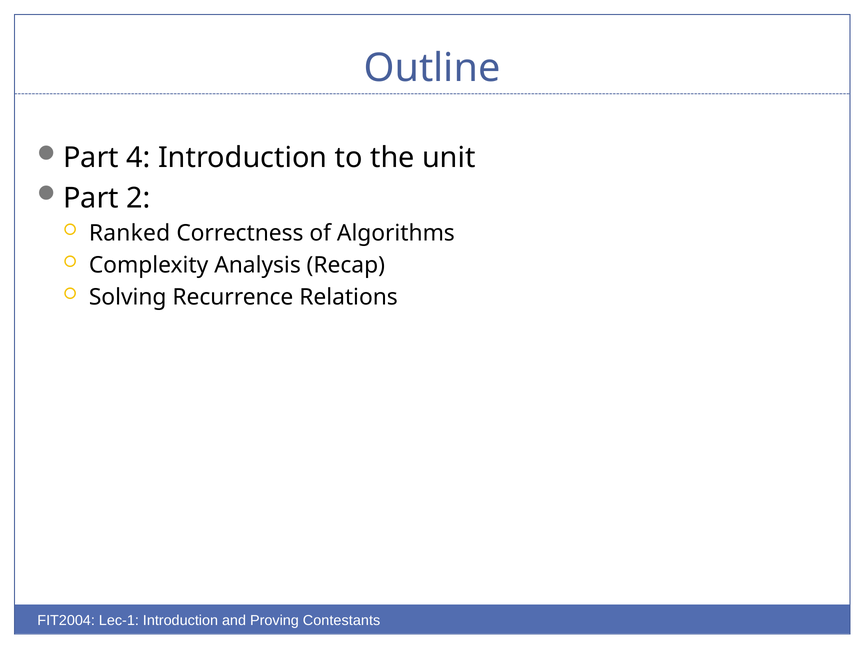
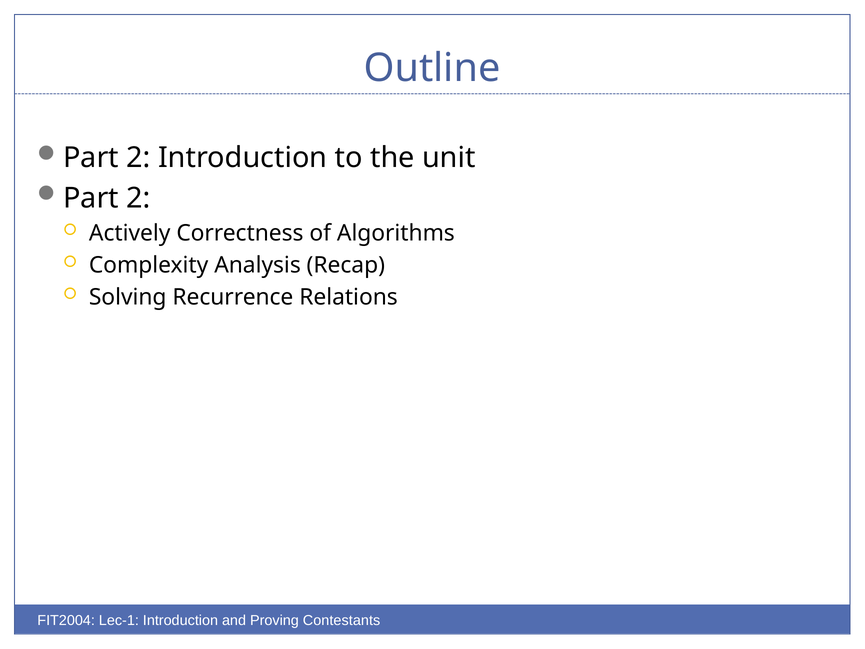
4 at (139, 158): 4 -> 2
Ranked: Ranked -> Actively
